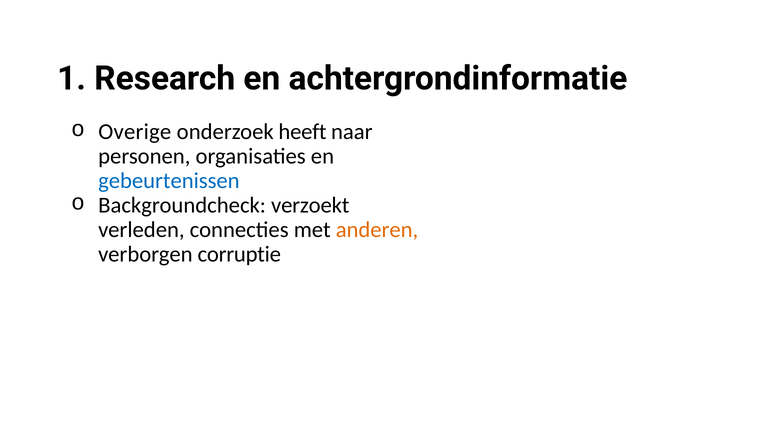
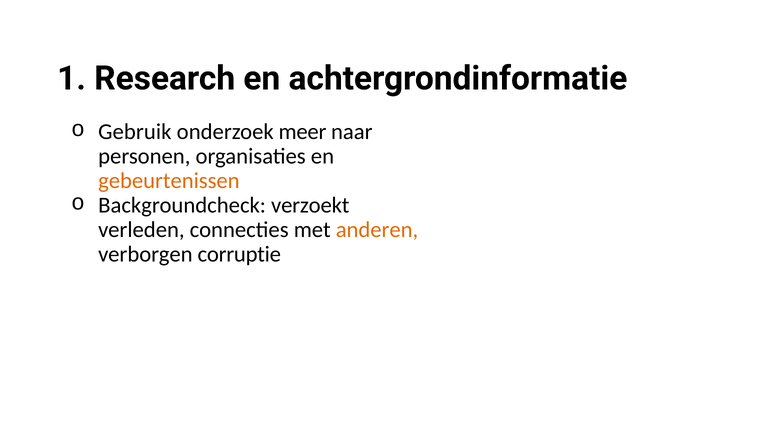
Overige: Overige -> Gebruik
heeft: heeft -> meer
gebeurtenissen colour: blue -> orange
